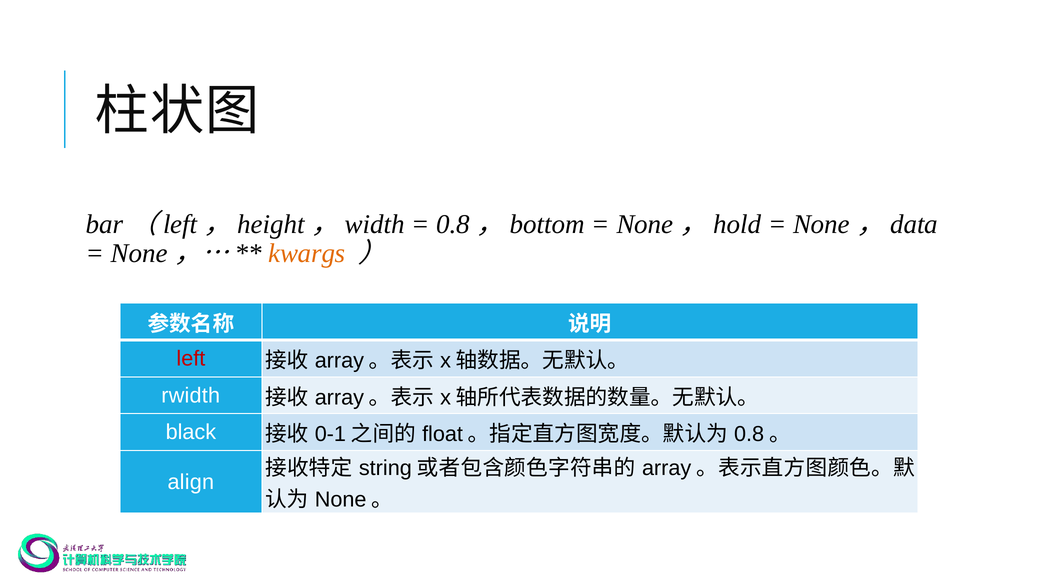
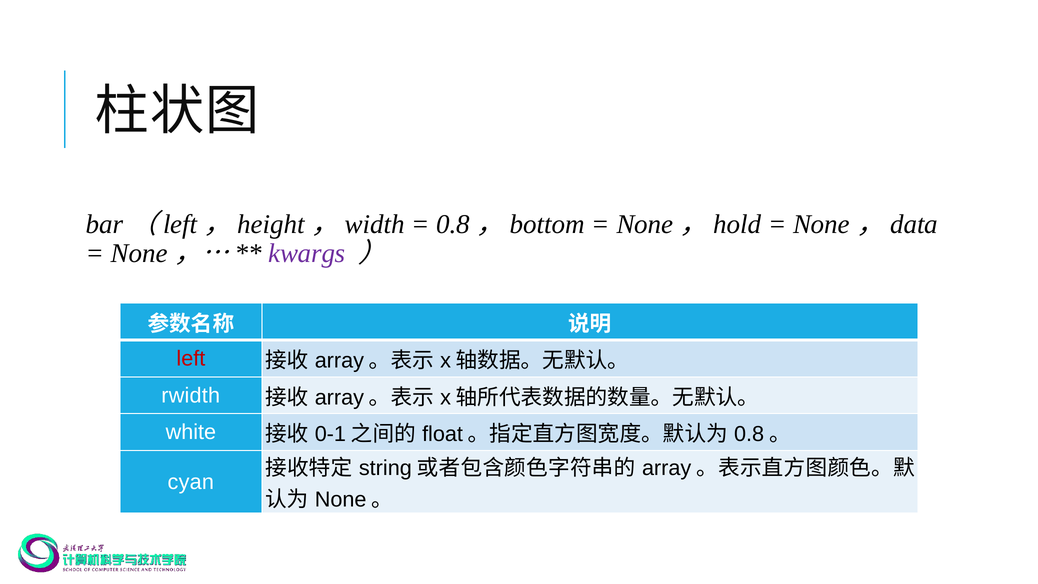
kwargs colour: orange -> purple
black: black -> white
align: align -> cyan
